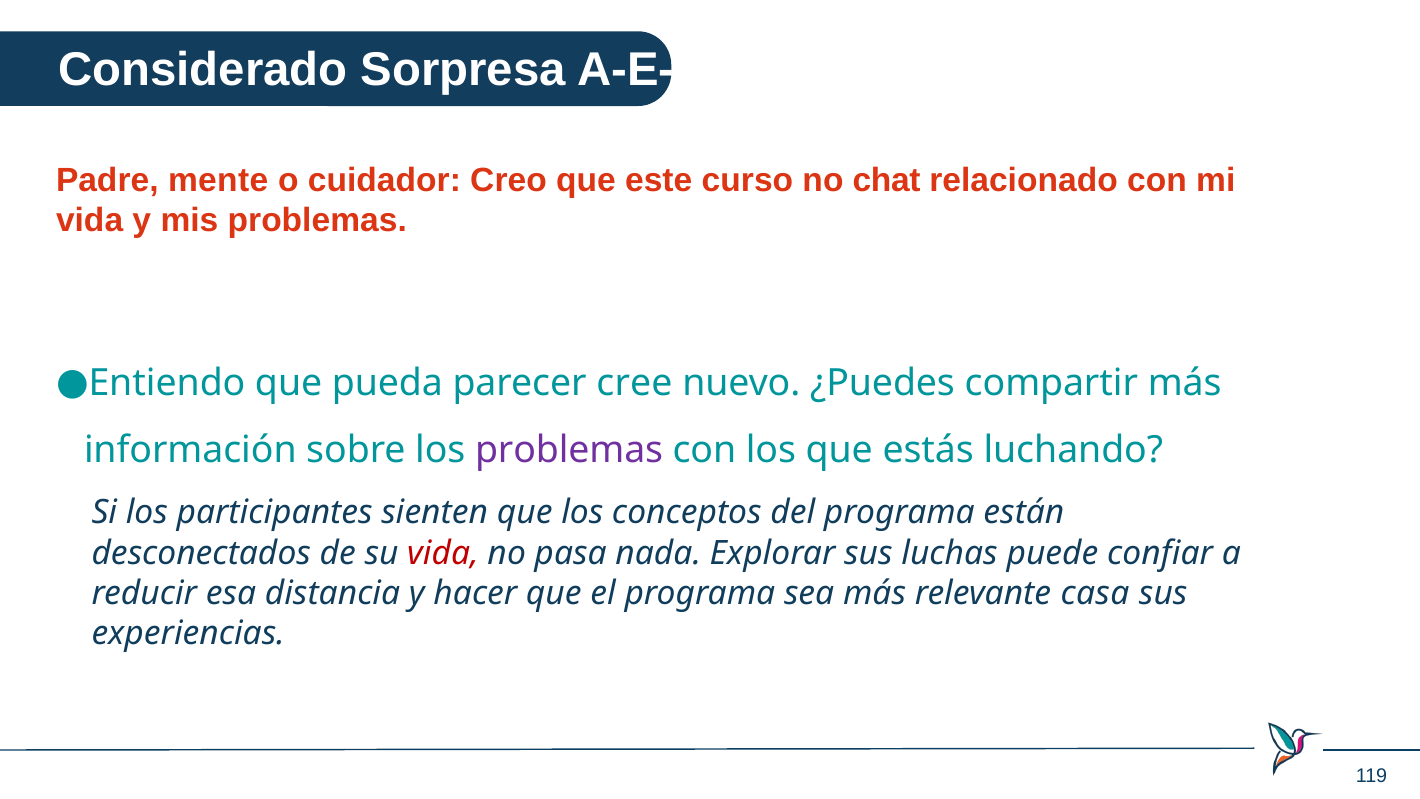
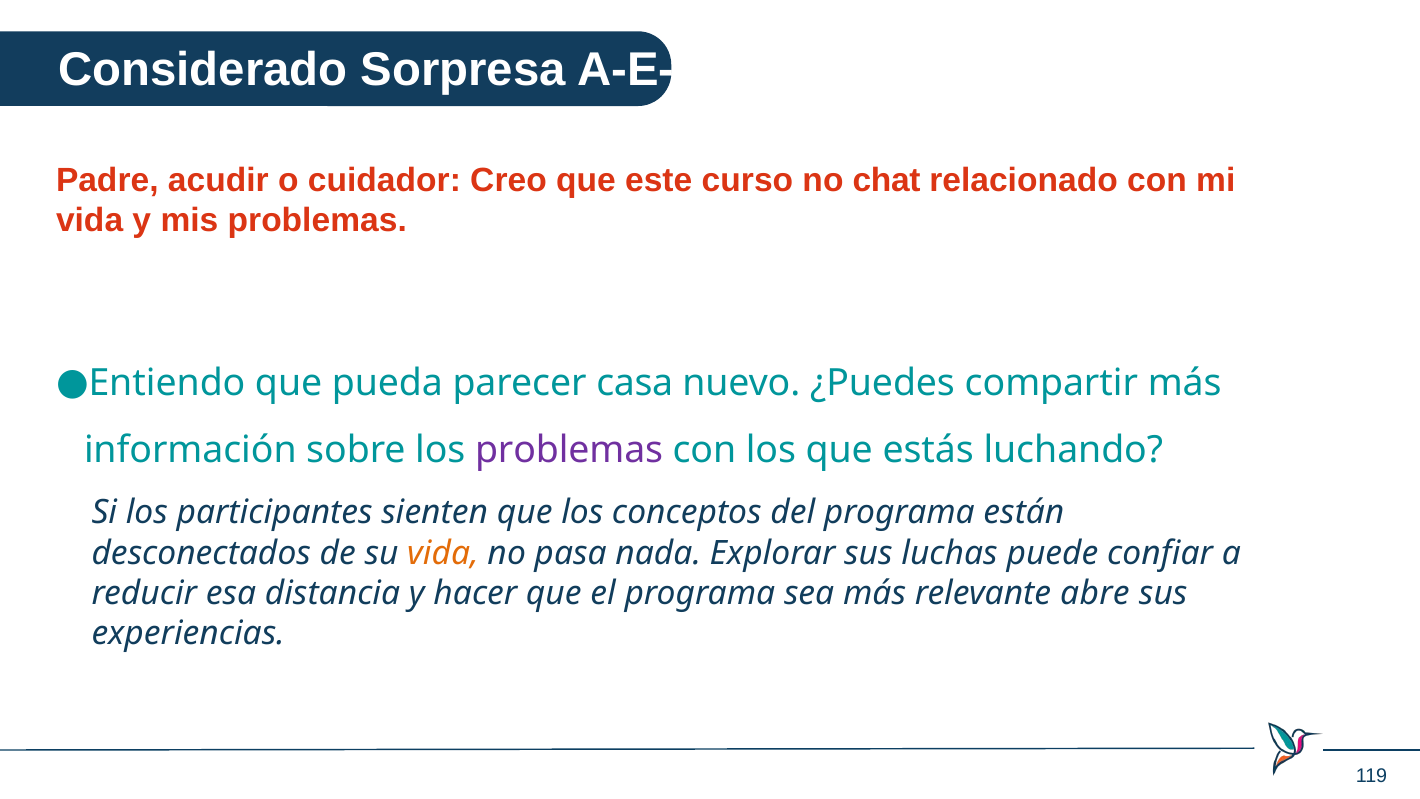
mente: mente -> acudir
cree: cree -> casa
vida at (443, 553) colour: red -> orange
casa: casa -> abre
